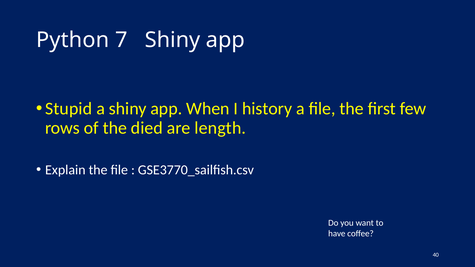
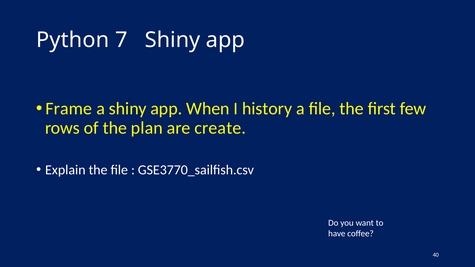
Stupid: Stupid -> Frame
died: died -> plan
length: length -> create
